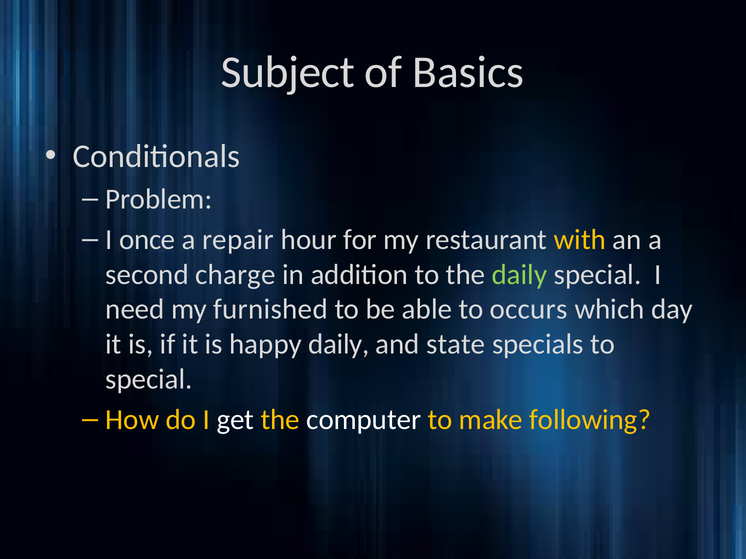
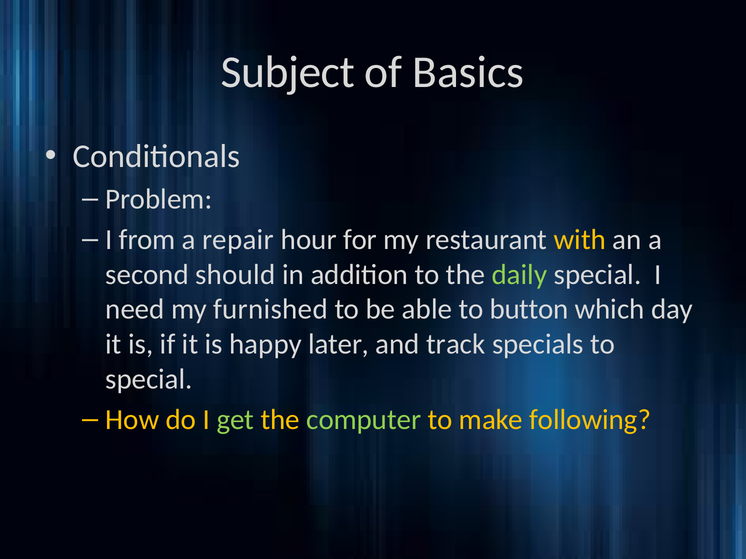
once: once -> from
charge: charge -> should
occurs: occurs -> button
happy daily: daily -> later
state: state -> track
get colour: white -> light green
computer colour: white -> light green
